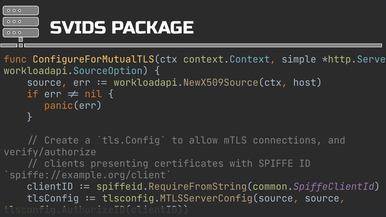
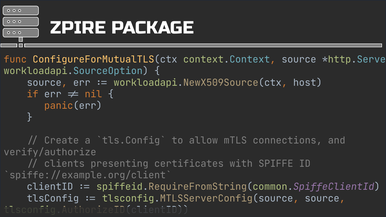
SVIDS: SVIDS -> ZPIRE
context.Context simple: simple -> source
